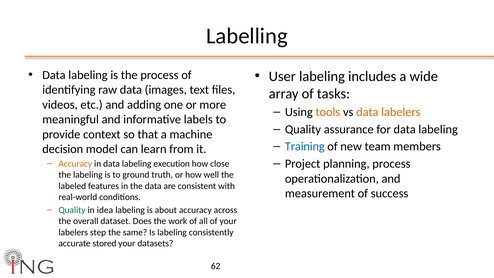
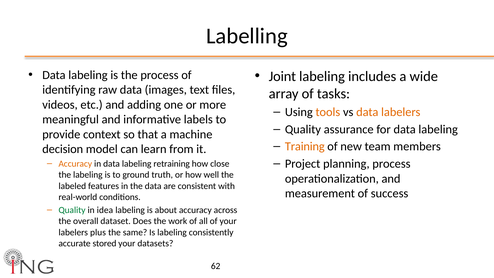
User: User -> Joint
Training colour: blue -> orange
execution: execution -> retraining
step: step -> plus
